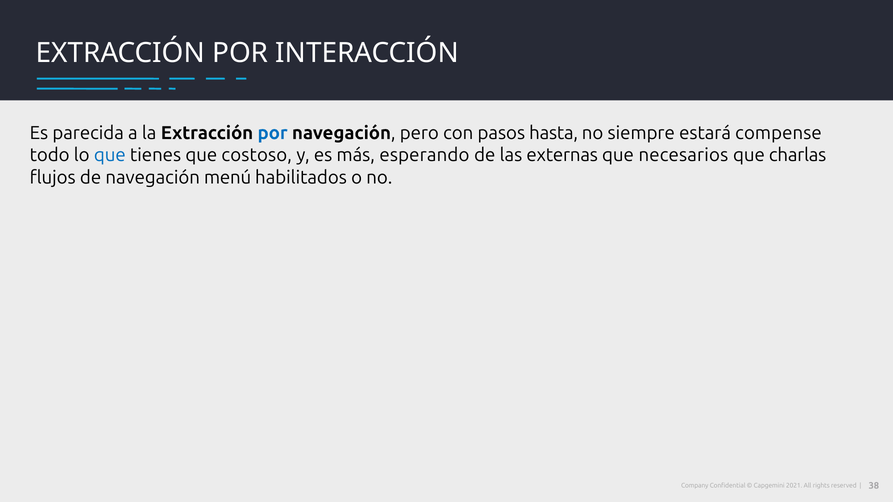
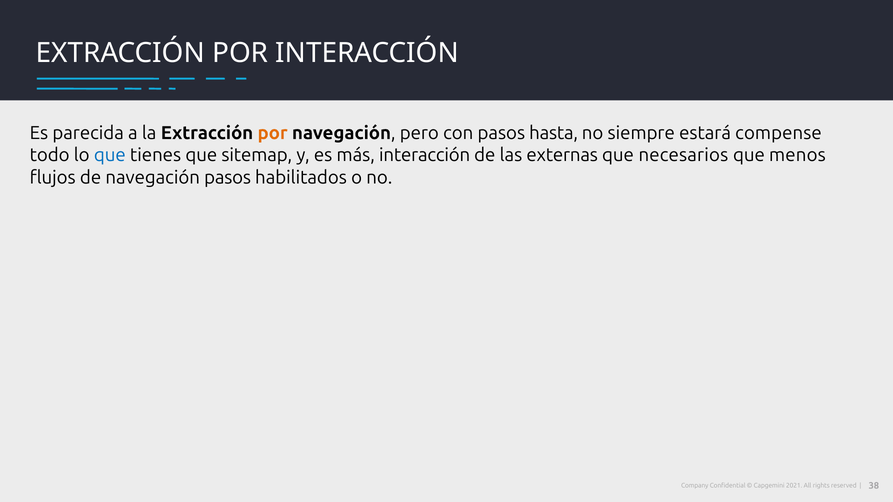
por at (273, 133) colour: blue -> orange
costoso: costoso -> sitemap
más esperando: esperando -> interacción
charlas: charlas -> menos
navegación menú: menú -> pasos
